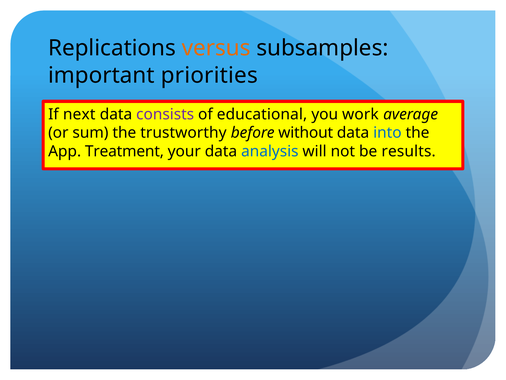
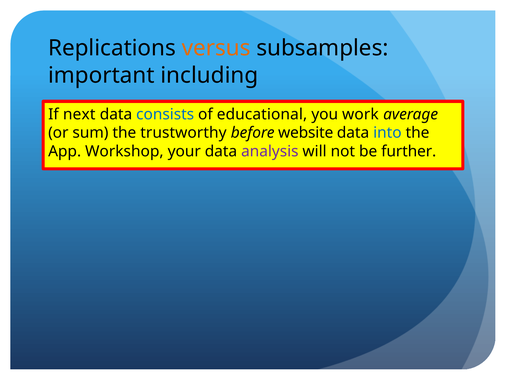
priorities: priorities -> including
consists colour: purple -> blue
without: without -> website
Treatment: Treatment -> Workshop
analysis colour: blue -> purple
results: results -> further
